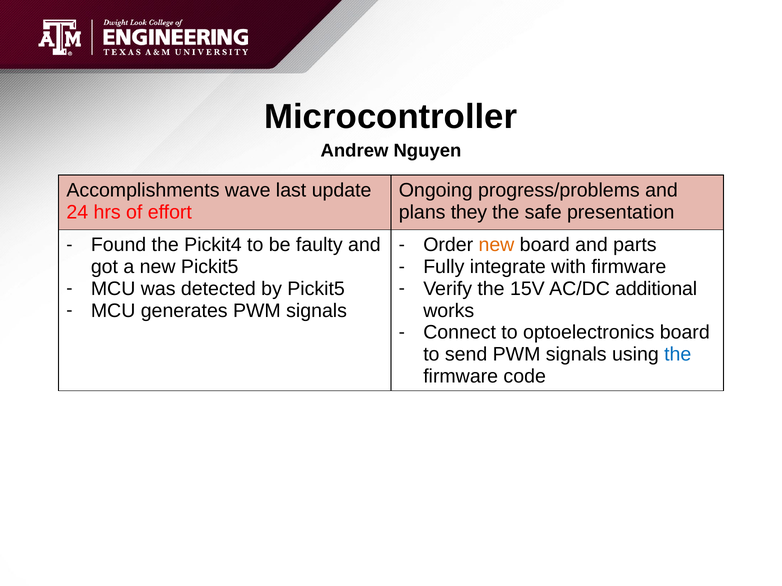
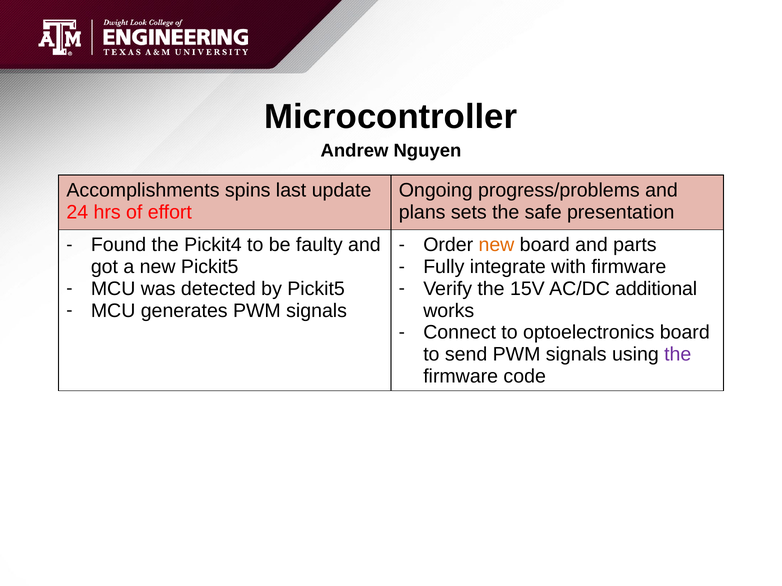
wave: wave -> spins
they: they -> sets
the at (678, 355) colour: blue -> purple
